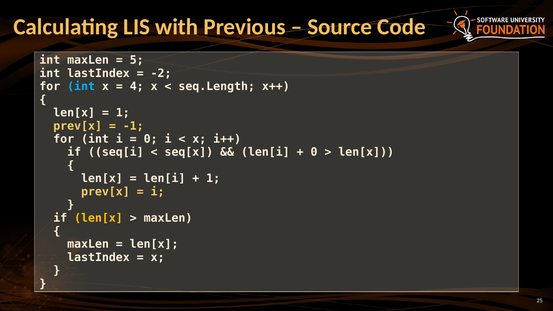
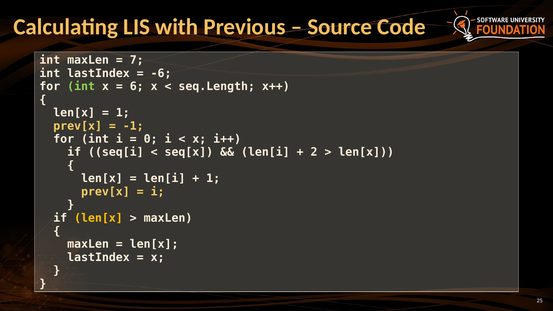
5: 5 -> 7
-2: -2 -> -6
int at (81, 86) colour: light blue -> light green
4: 4 -> 6
0 at (314, 152): 0 -> 2
